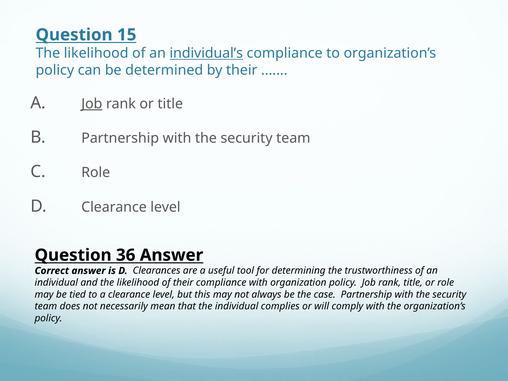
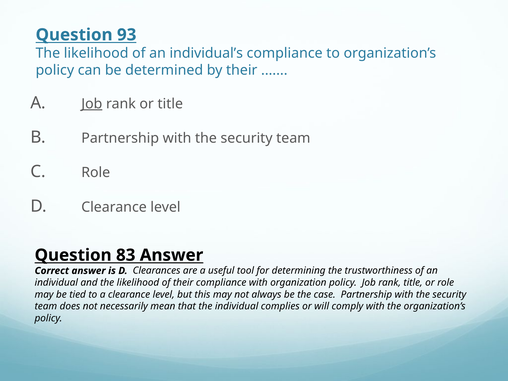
15: 15 -> 93
individual’s underline: present -> none
36: 36 -> 83
